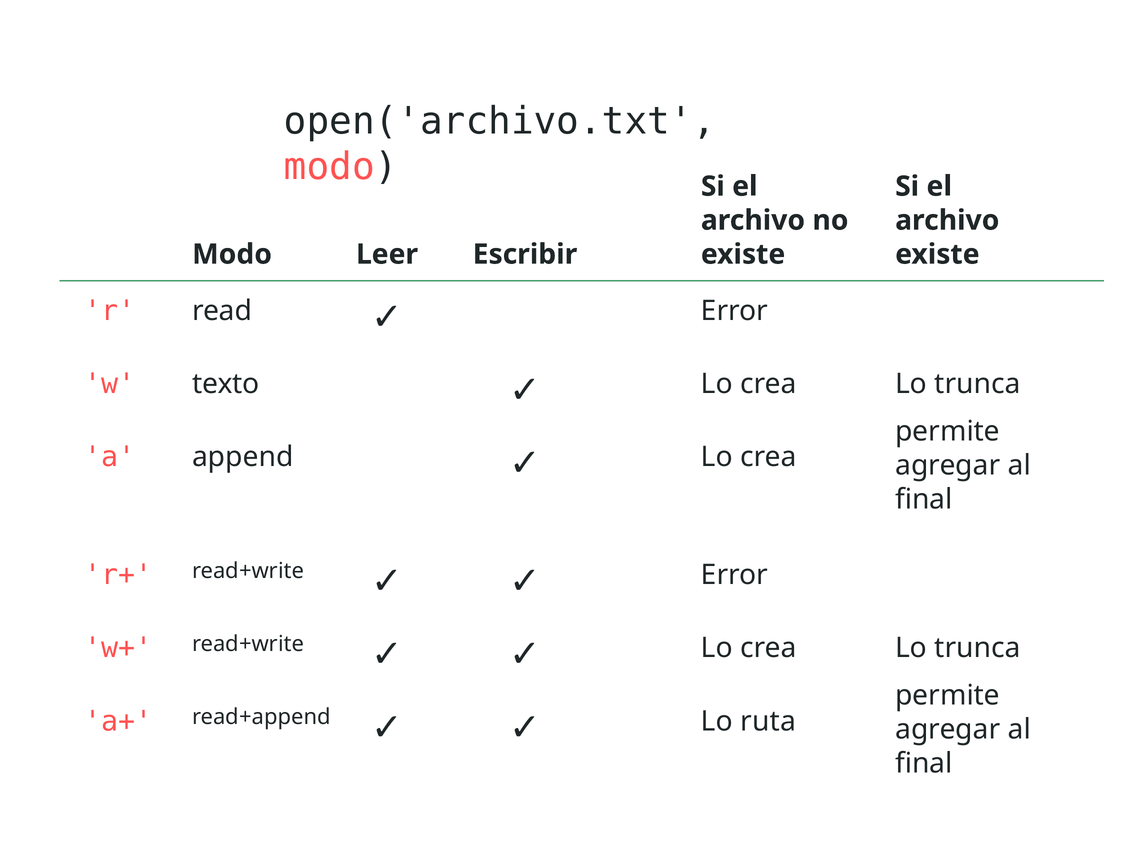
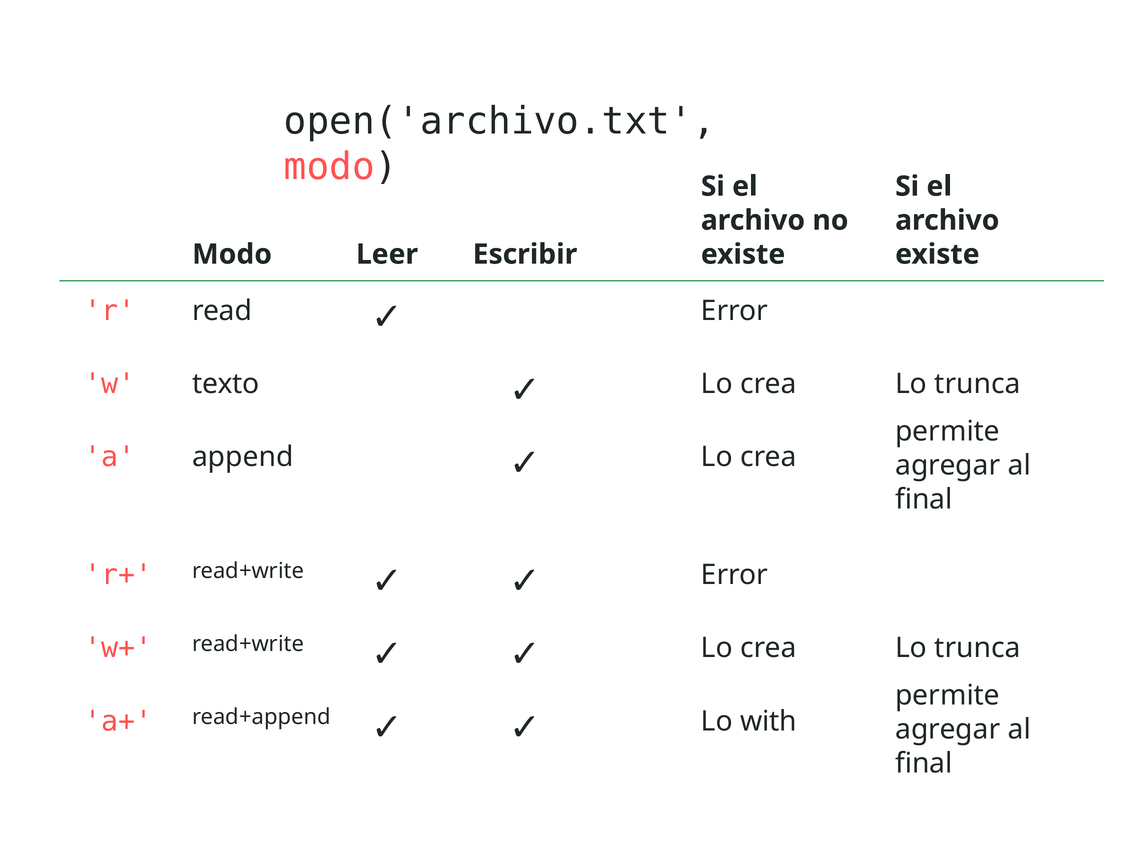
ruta: ruta -> with
